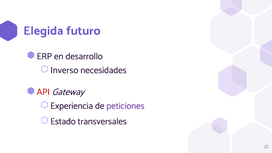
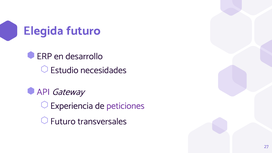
Inverso: Inverso -> Estudio
API colour: red -> purple
Estado at (63, 121): Estado -> Futuro
